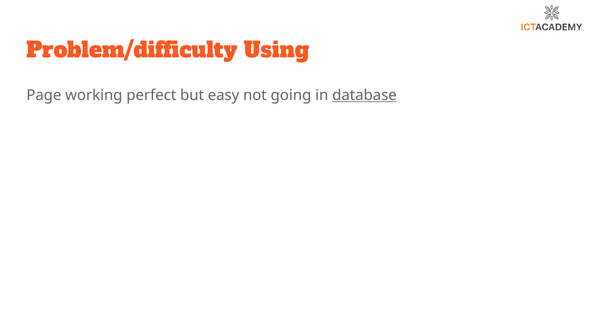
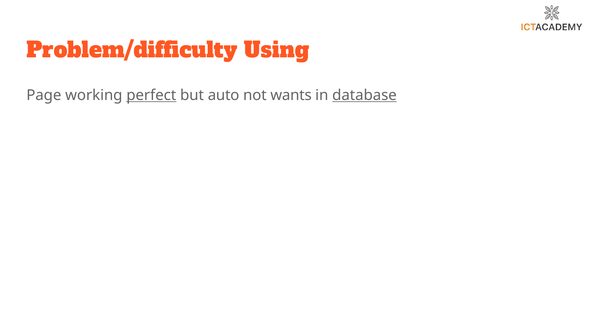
perfect underline: none -> present
easy: easy -> auto
going: going -> wants
